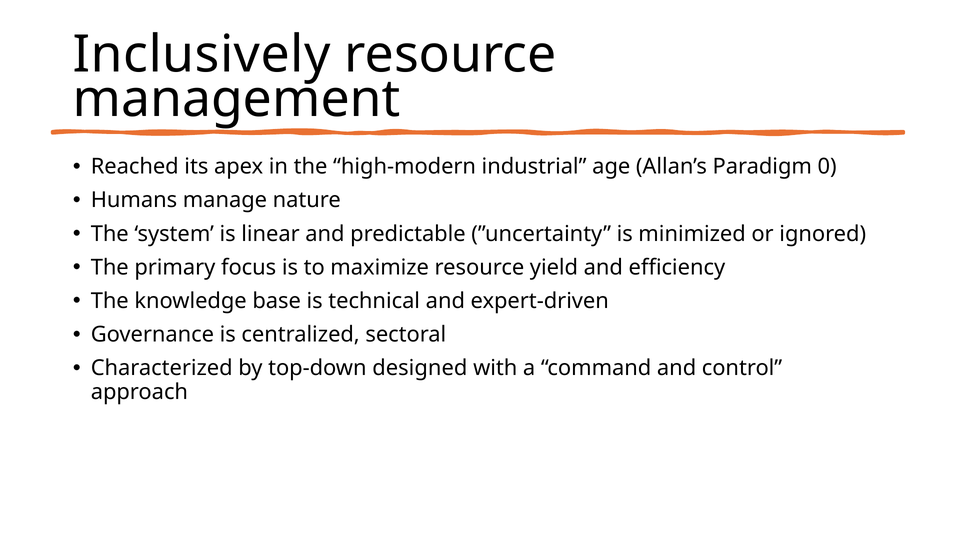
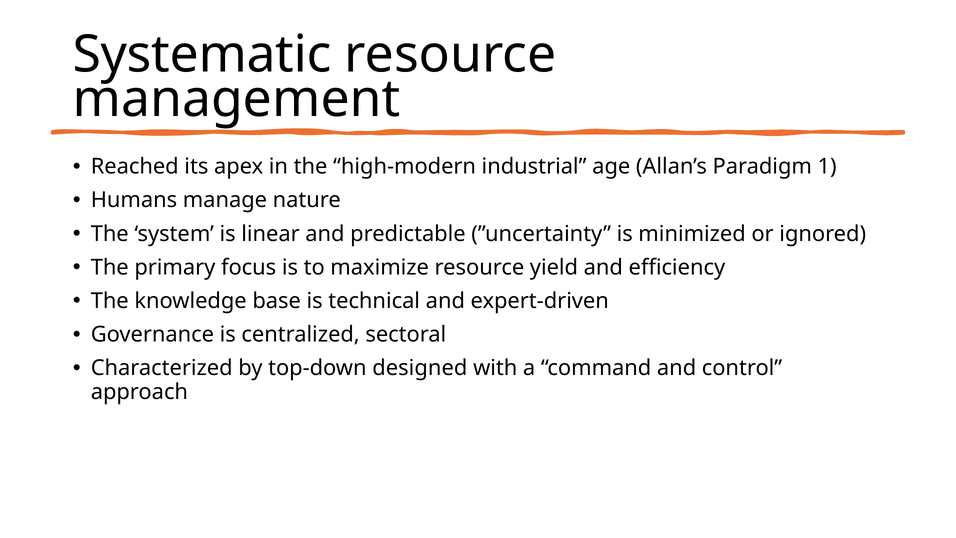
Inclusively: Inclusively -> Systematic
0: 0 -> 1
